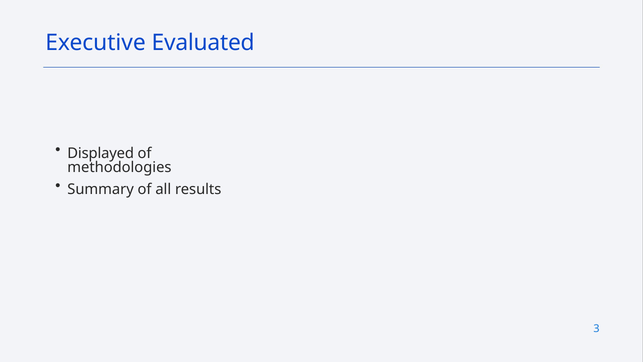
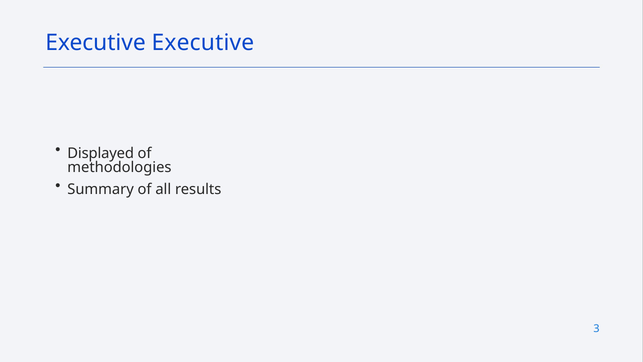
Executive Evaluated: Evaluated -> Executive
